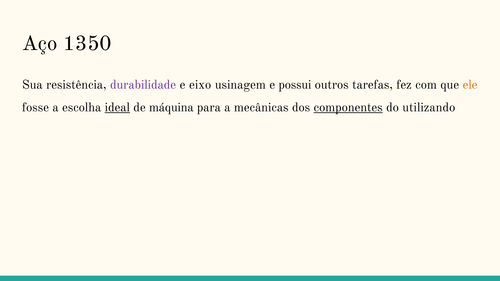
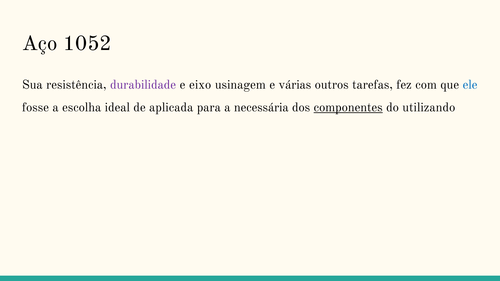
1350: 1350 -> 1052
possui: possui -> várias
ele colour: orange -> blue
ideal underline: present -> none
máquina: máquina -> aplicada
mecânicas: mecânicas -> necessária
